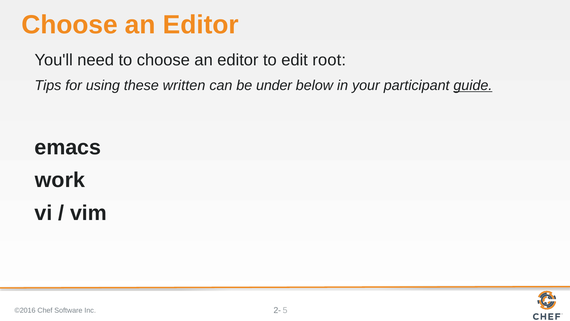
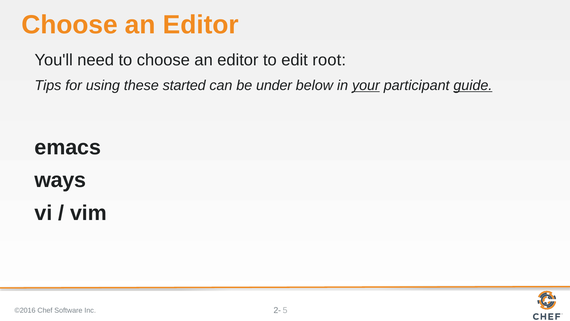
written: written -> started
your underline: none -> present
work: work -> ways
